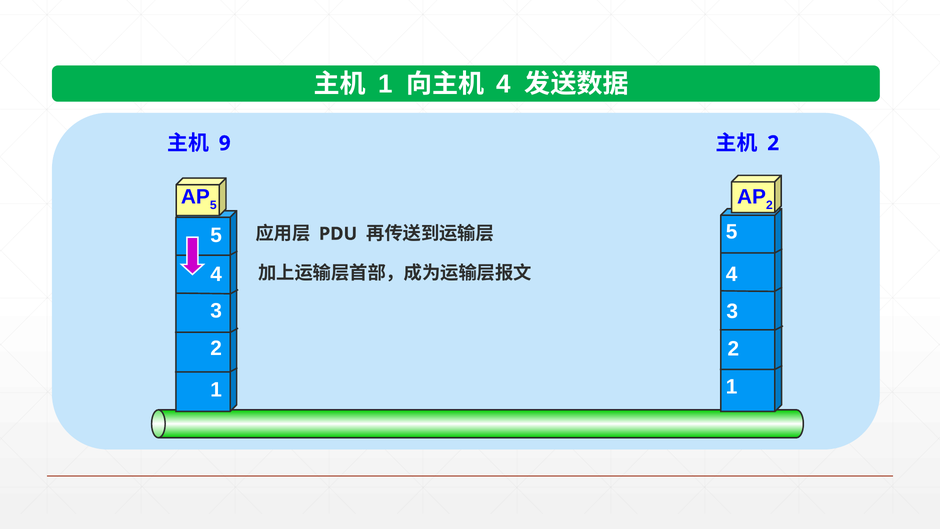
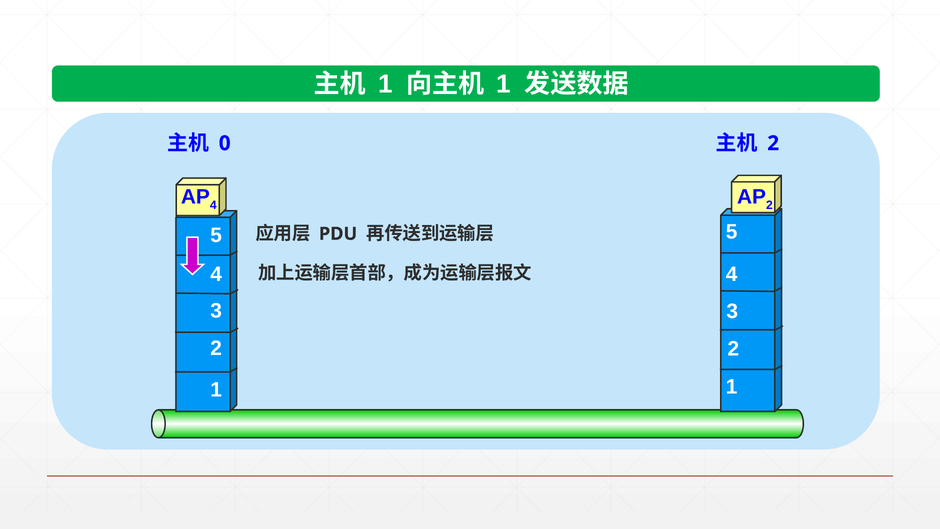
4 at (504, 84): 4 -> 1
9: 9 -> 0
5 at (213, 205): 5 -> 4
